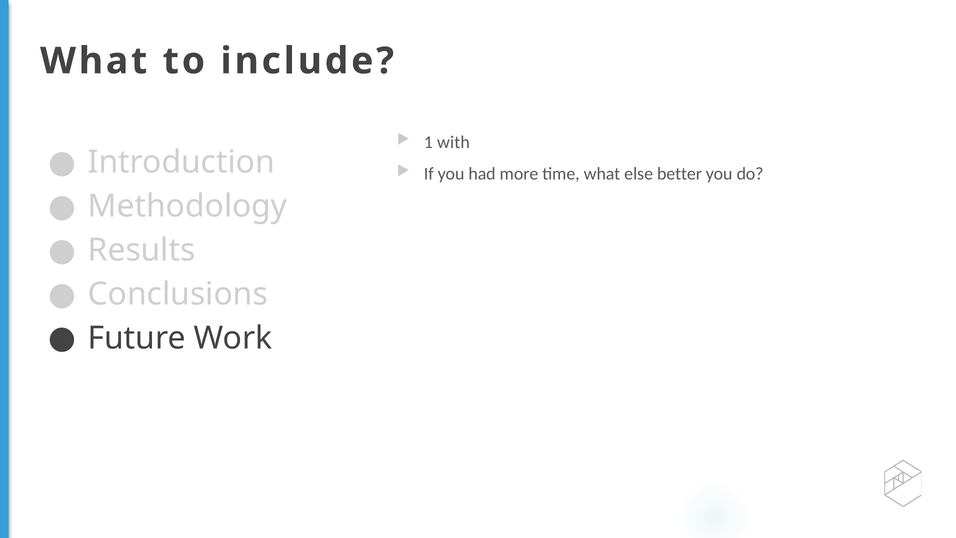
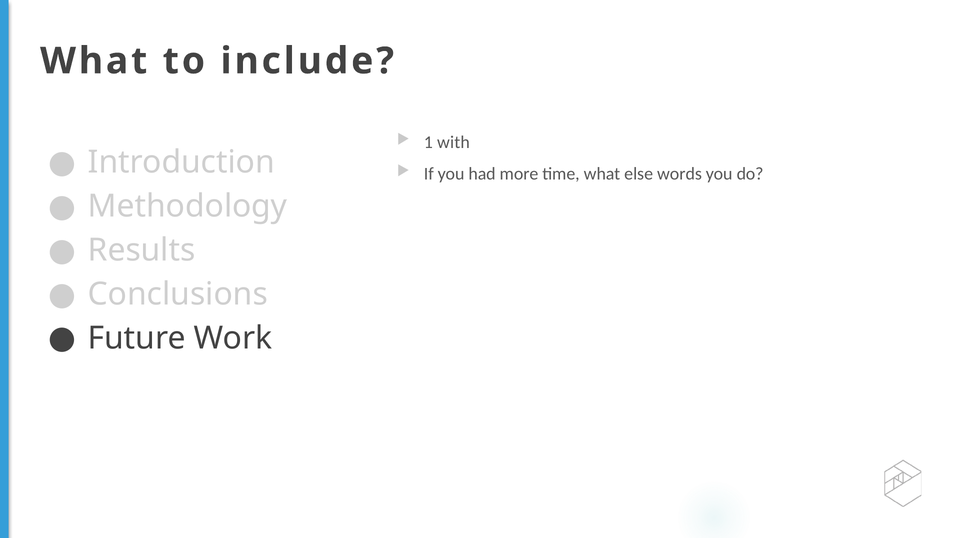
better: better -> words
